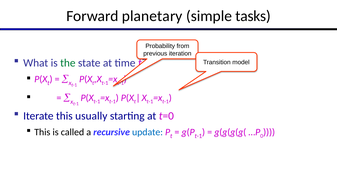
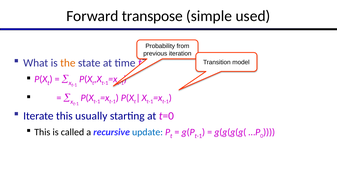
planetary: planetary -> transpose
tasks: tasks -> used
the colour: green -> orange
